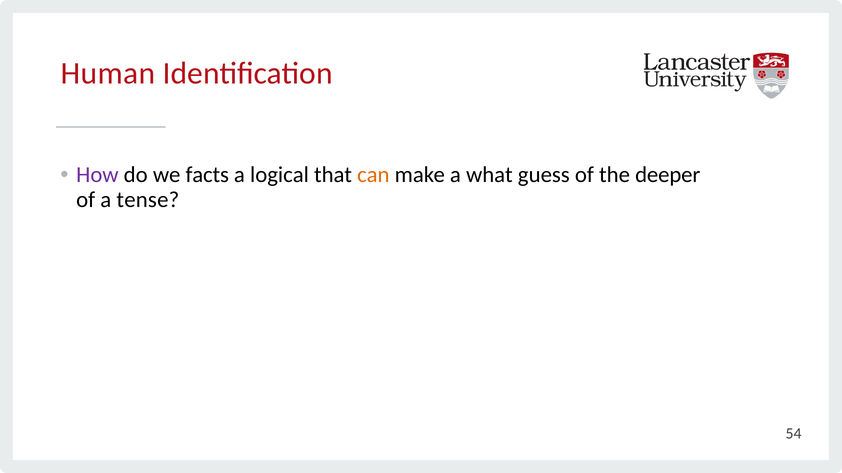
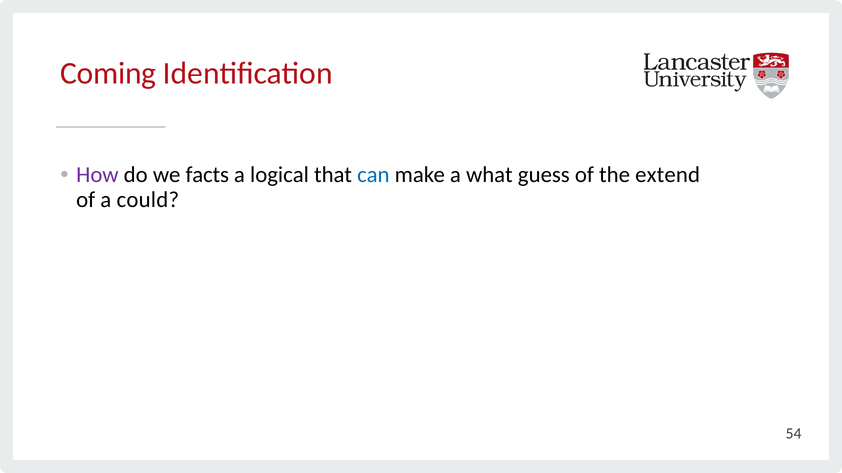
Human: Human -> Coming
can colour: orange -> blue
deeper: deeper -> extend
tense: tense -> could
